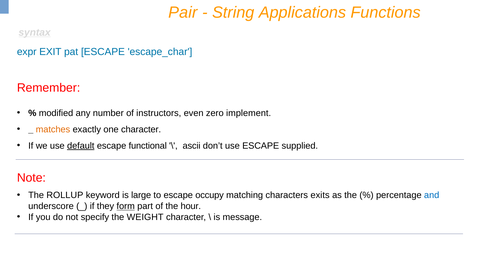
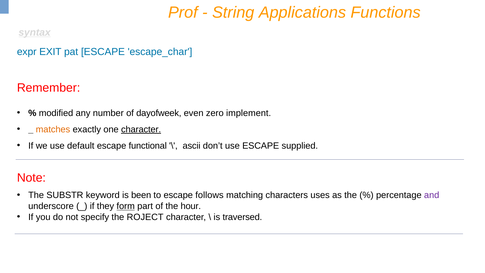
Pair: Pair -> Prof
instructors: instructors -> dayofweek
character at (141, 129) underline: none -> present
default underline: present -> none
ROLLUP: ROLLUP -> SUBSTR
large: large -> been
occupy: occupy -> follows
exits: exits -> uses
and colour: blue -> purple
WEIGHT: WEIGHT -> ROJECT
message: message -> traversed
